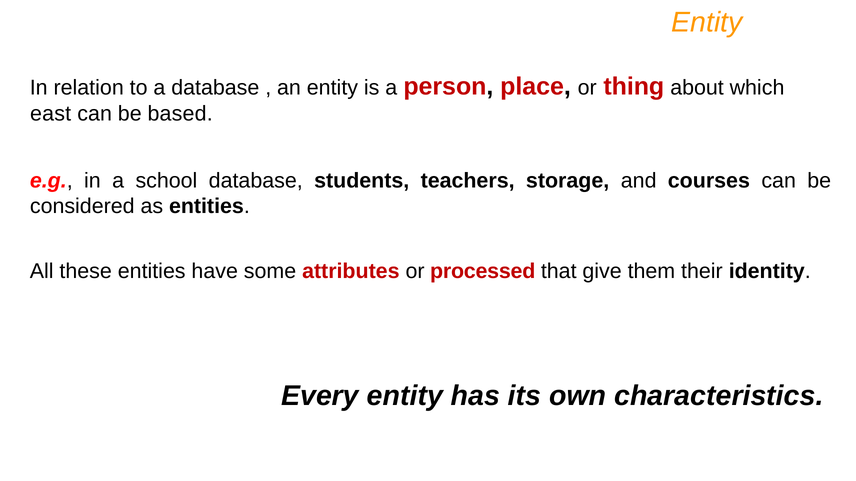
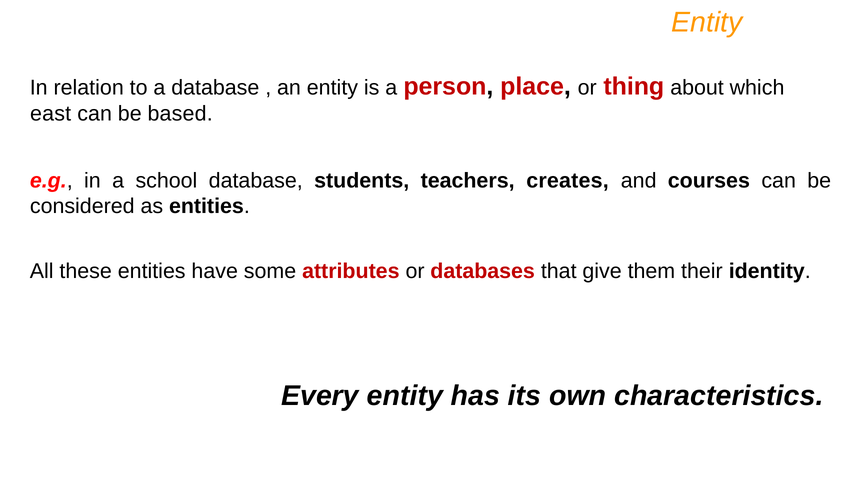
storage: storage -> creates
processed: processed -> databases
